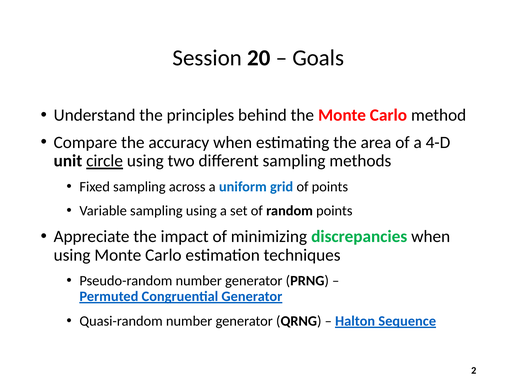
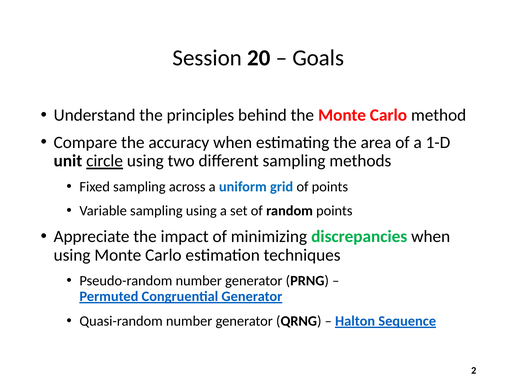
4-D: 4-D -> 1-D
